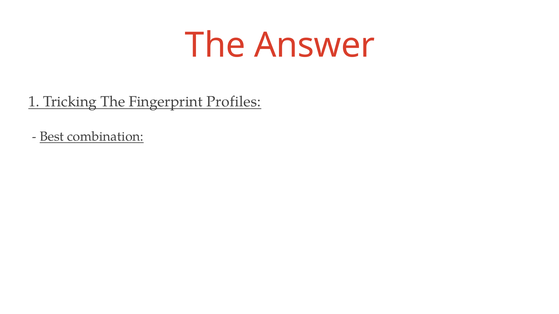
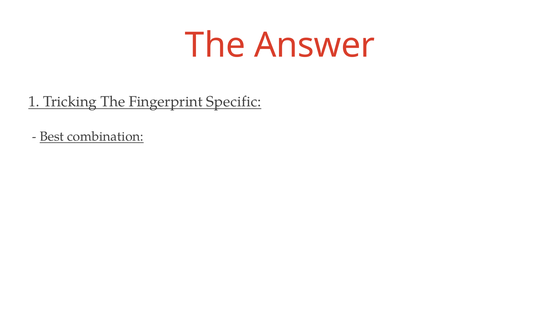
Profiles: Profiles -> Specific
